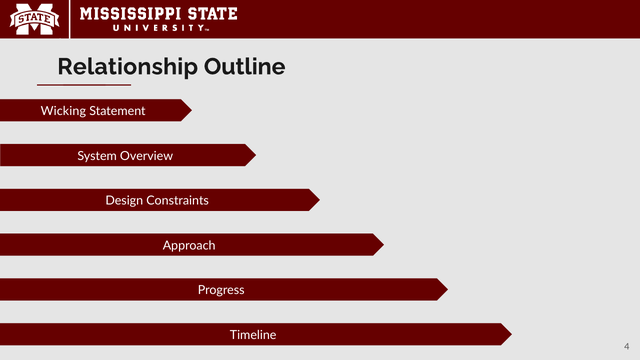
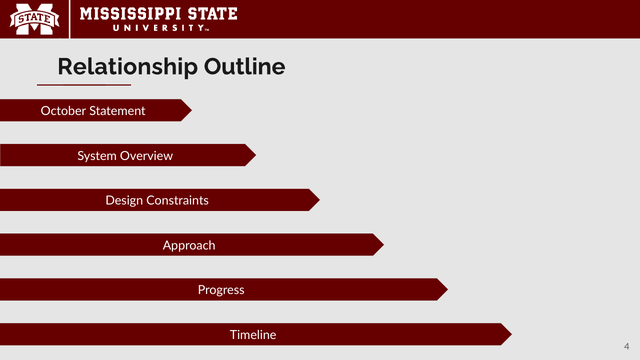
Wicking: Wicking -> October
